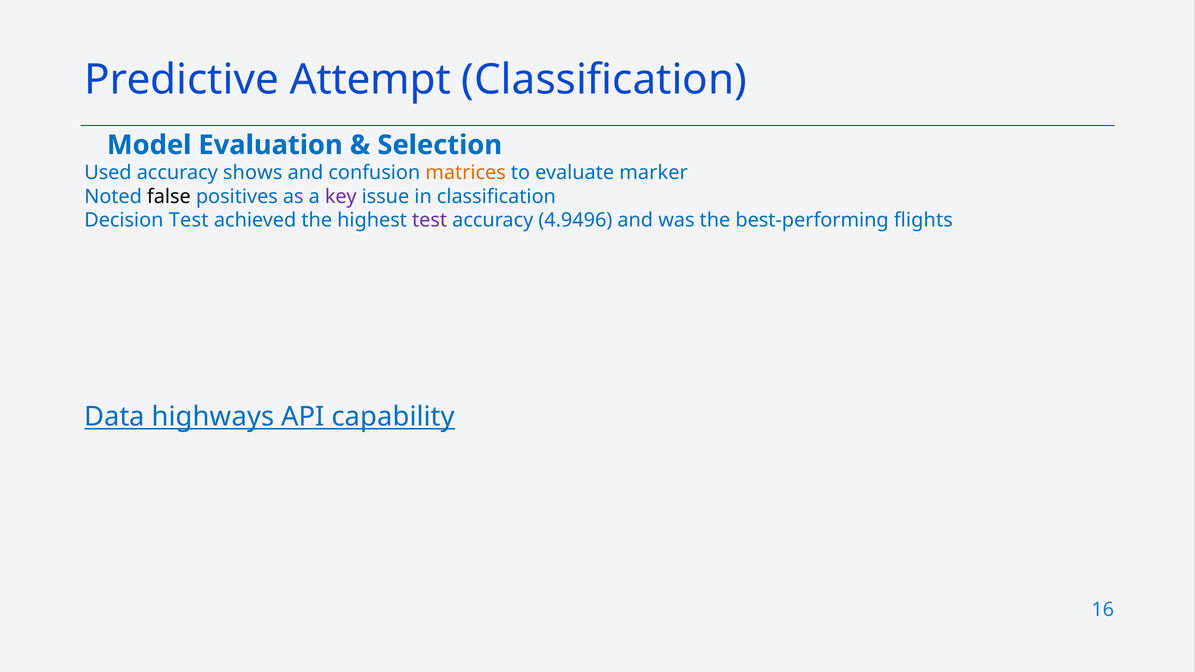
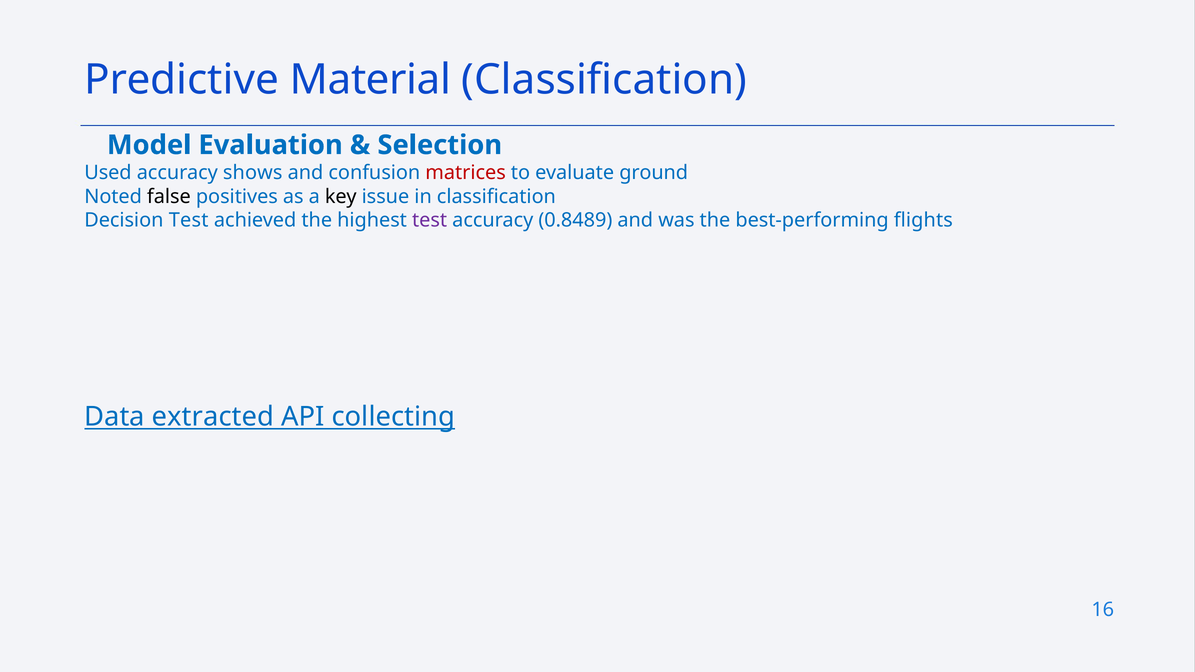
Attempt: Attempt -> Material
matrices colour: orange -> red
marker: marker -> ground
key colour: purple -> black
4.9496: 4.9496 -> 0.8489
highways: highways -> extracted
capability: capability -> collecting
